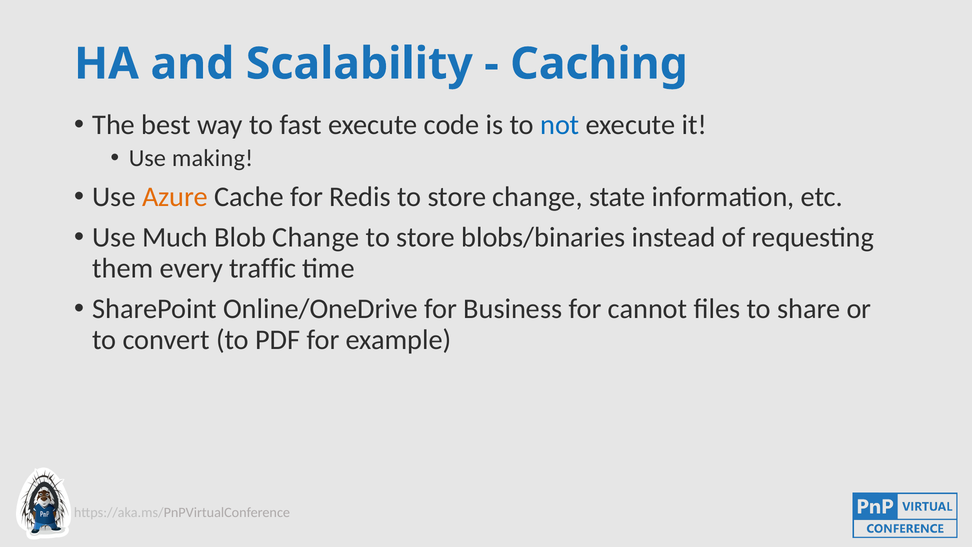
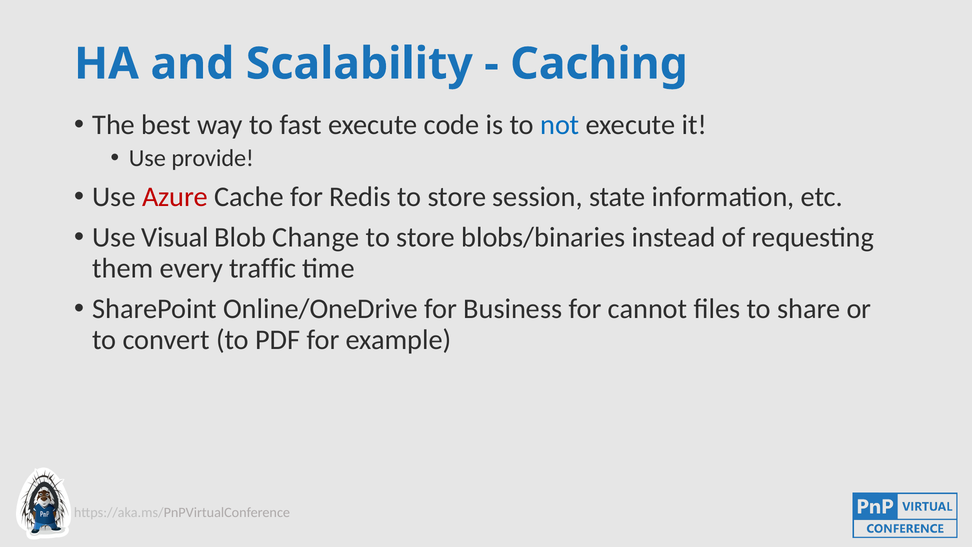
making: making -> provide
Azure colour: orange -> red
store change: change -> session
Much: Much -> Visual
